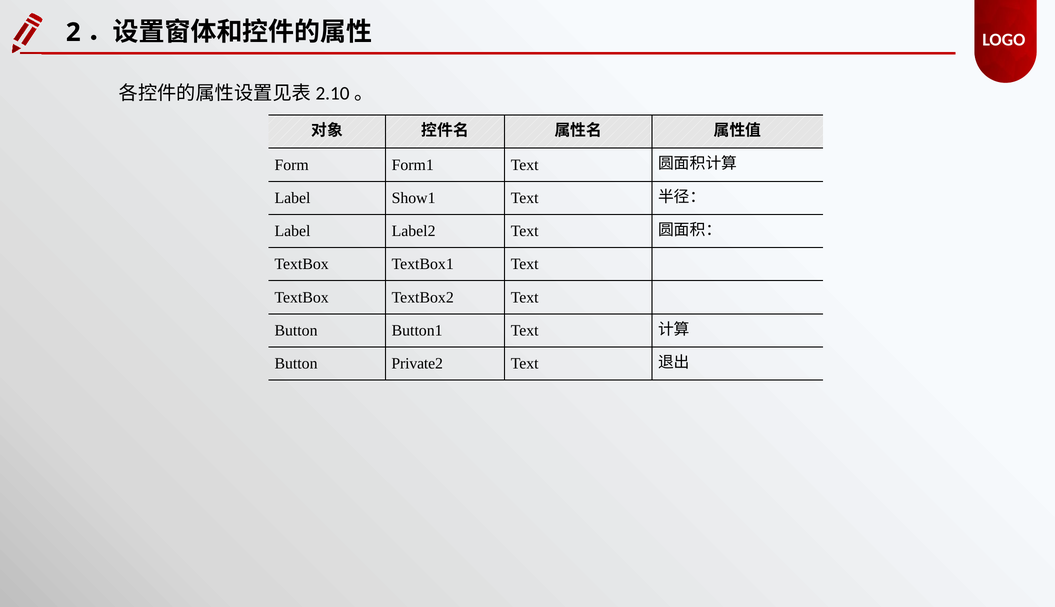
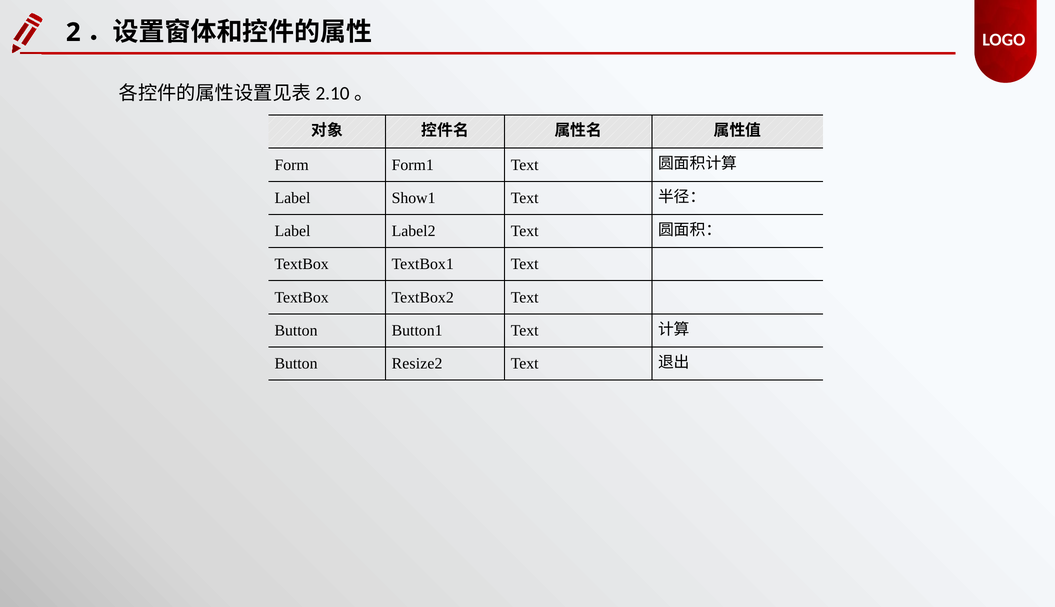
Private2: Private2 -> Resize2
